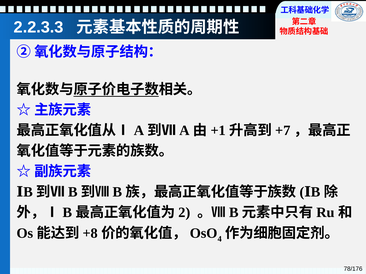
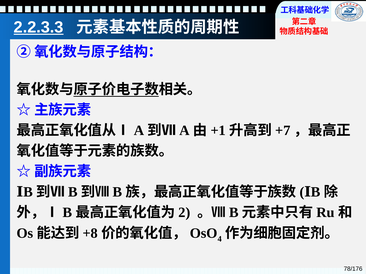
2.2.3.3 underline: none -> present
